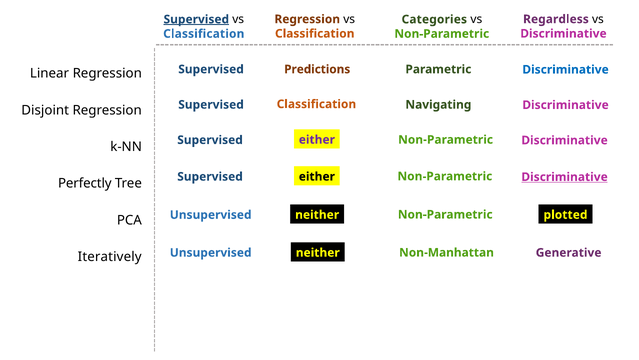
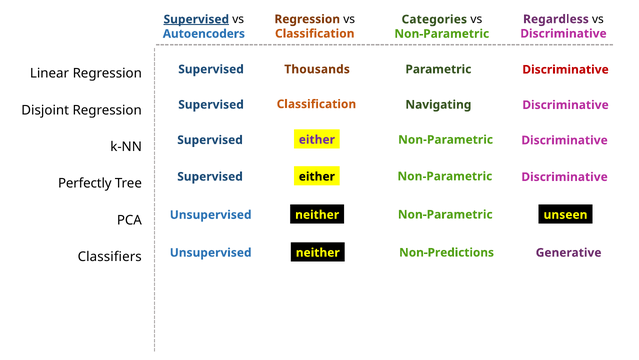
Classification at (204, 34): Classification -> Autoencoders
Predictions: Predictions -> Thousands
Discriminative at (566, 70) colour: blue -> red
Discriminative at (565, 177) underline: present -> none
plotted: plotted -> unseen
Non-Manhattan: Non-Manhattan -> Non-Predictions
Iteratively: Iteratively -> Classifiers
